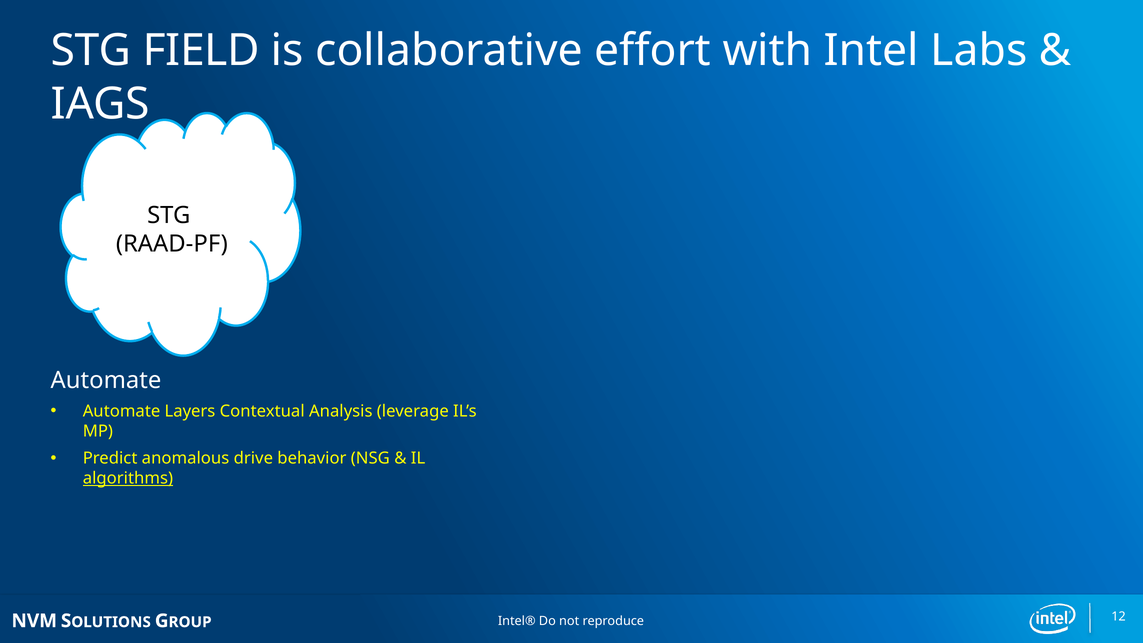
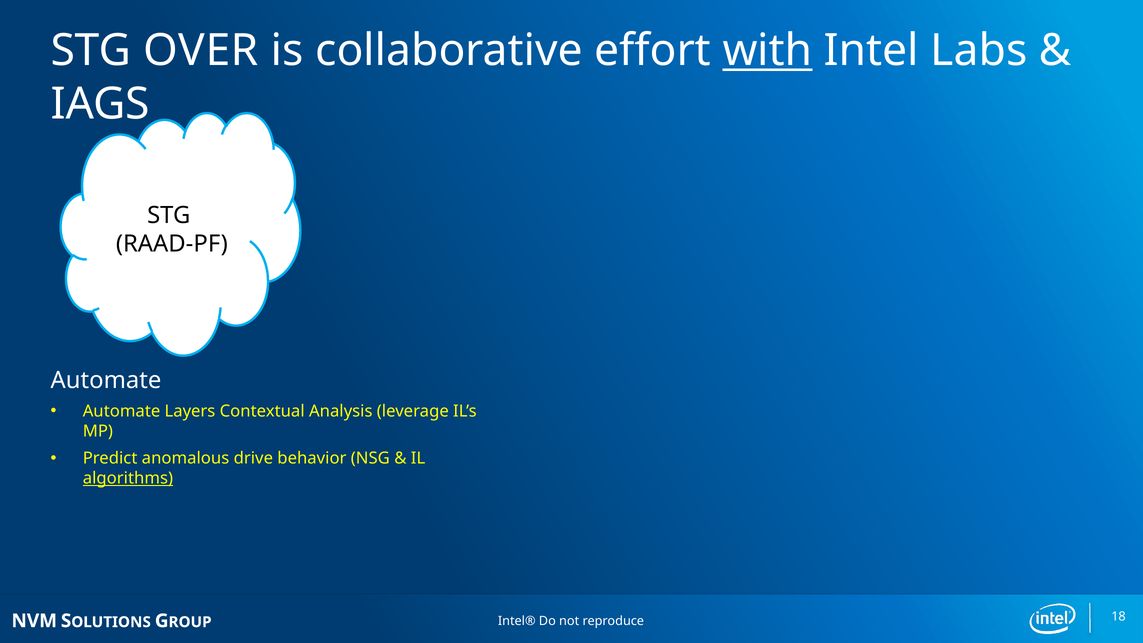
FIELD: FIELD -> OVER
with underline: none -> present
12: 12 -> 18
